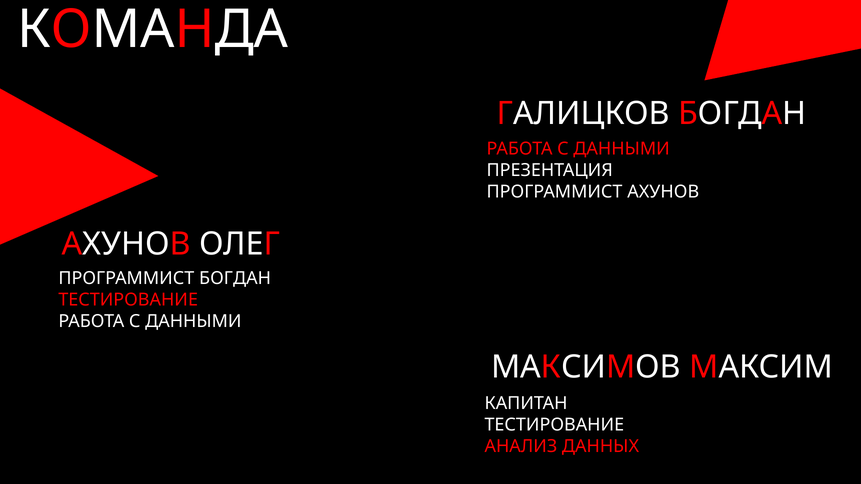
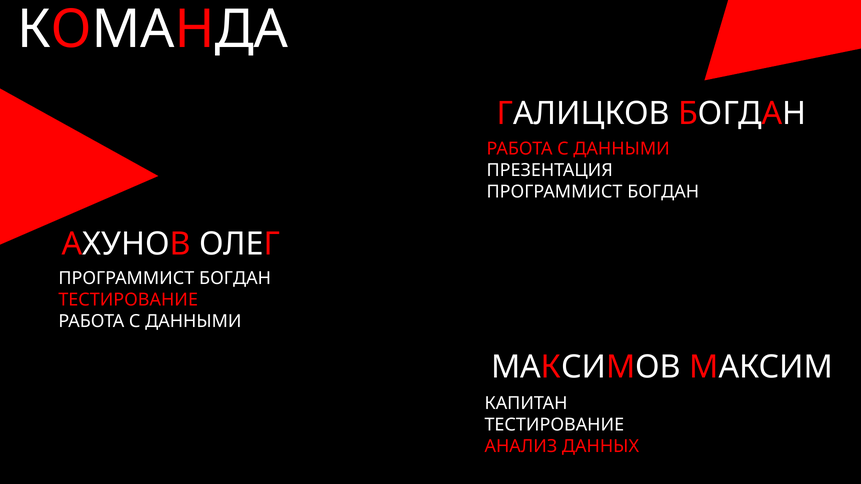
АХУНОВ at (663, 192): АХУНОВ -> БОГДАН
